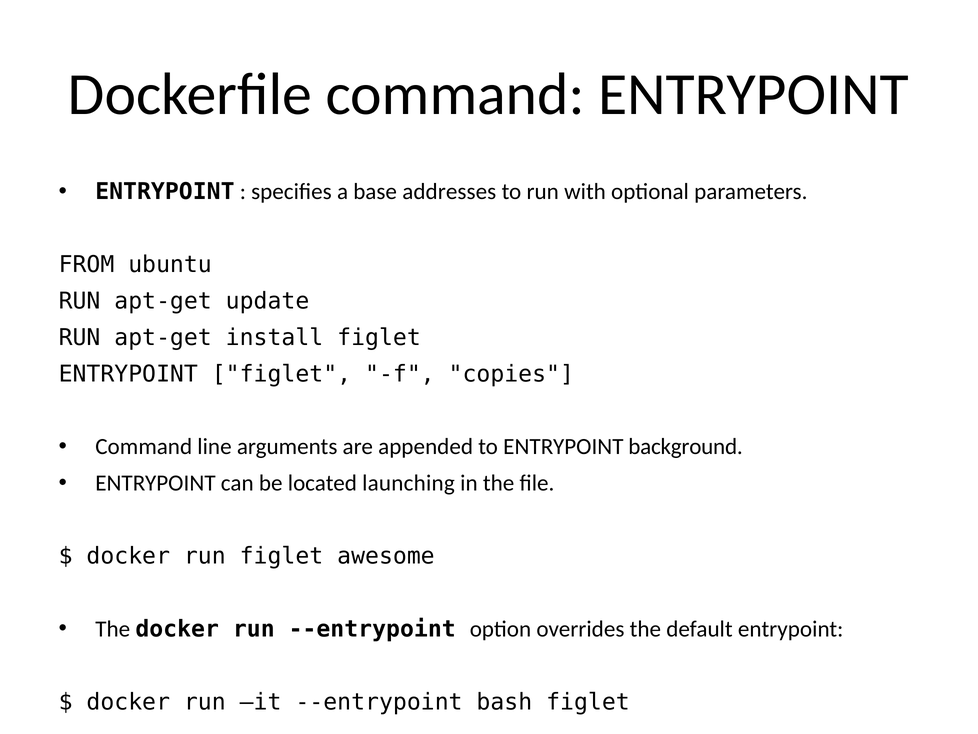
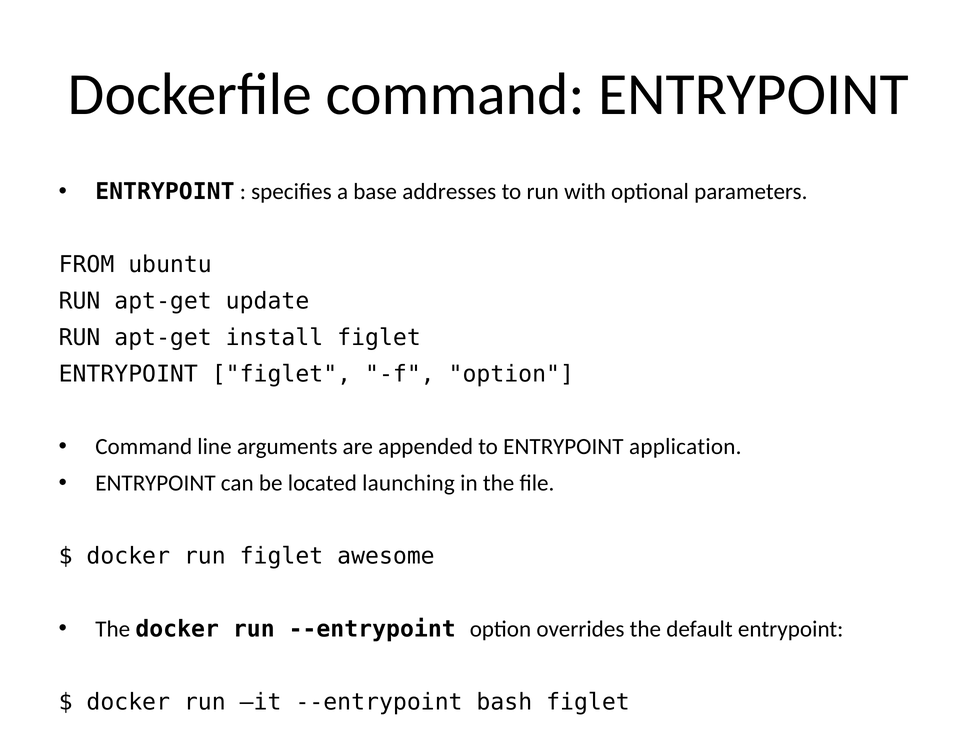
f copies: copies -> option
background: background -> application
